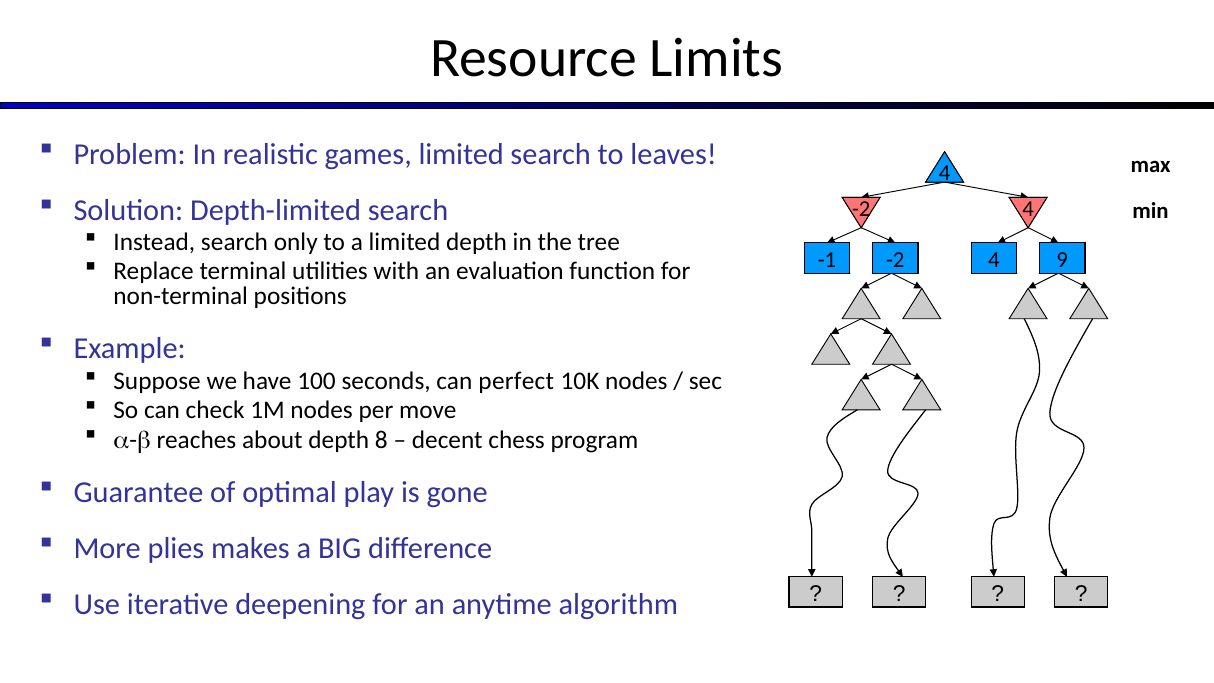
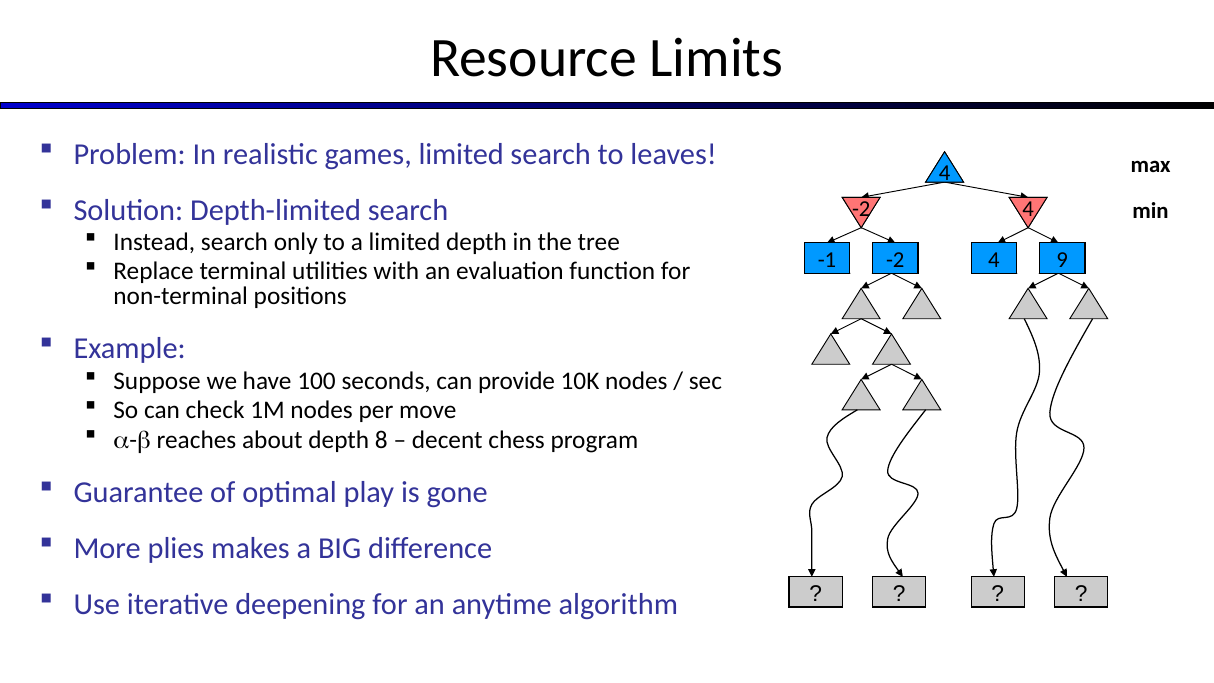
perfect: perfect -> provide
